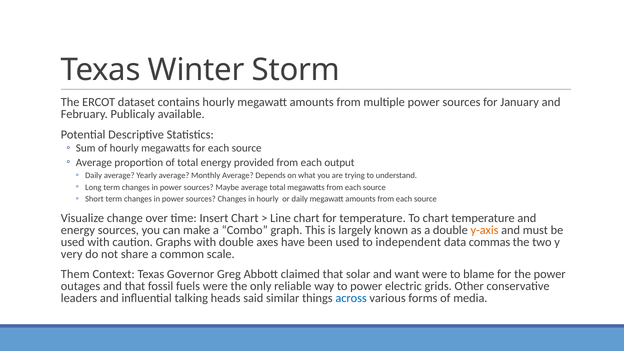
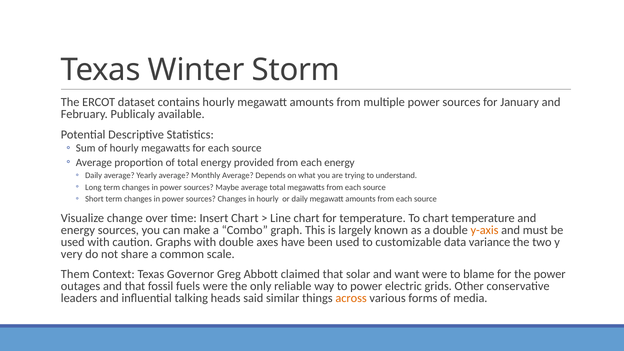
each output: output -> energy
independent: independent -> customizable
commas: commas -> variance
across colour: blue -> orange
